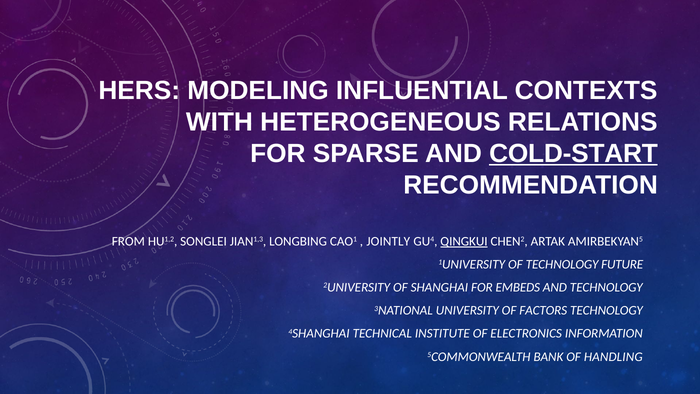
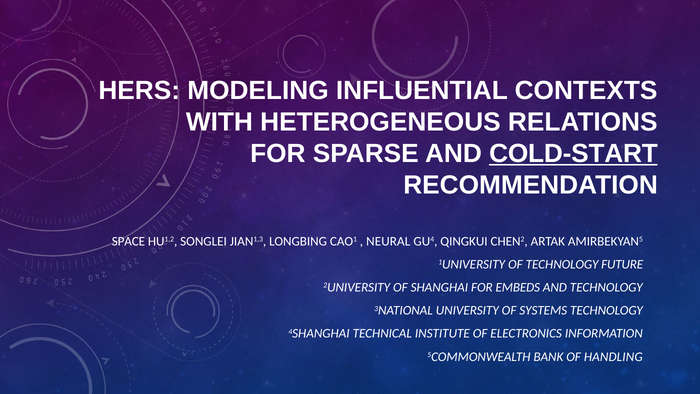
FROM: FROM -> SPACE
JOINTLY: JOINTLY -> NEURAL
QINGKUI underline: present -> none
FACTORS: FACTORS -> SYSTEMS
